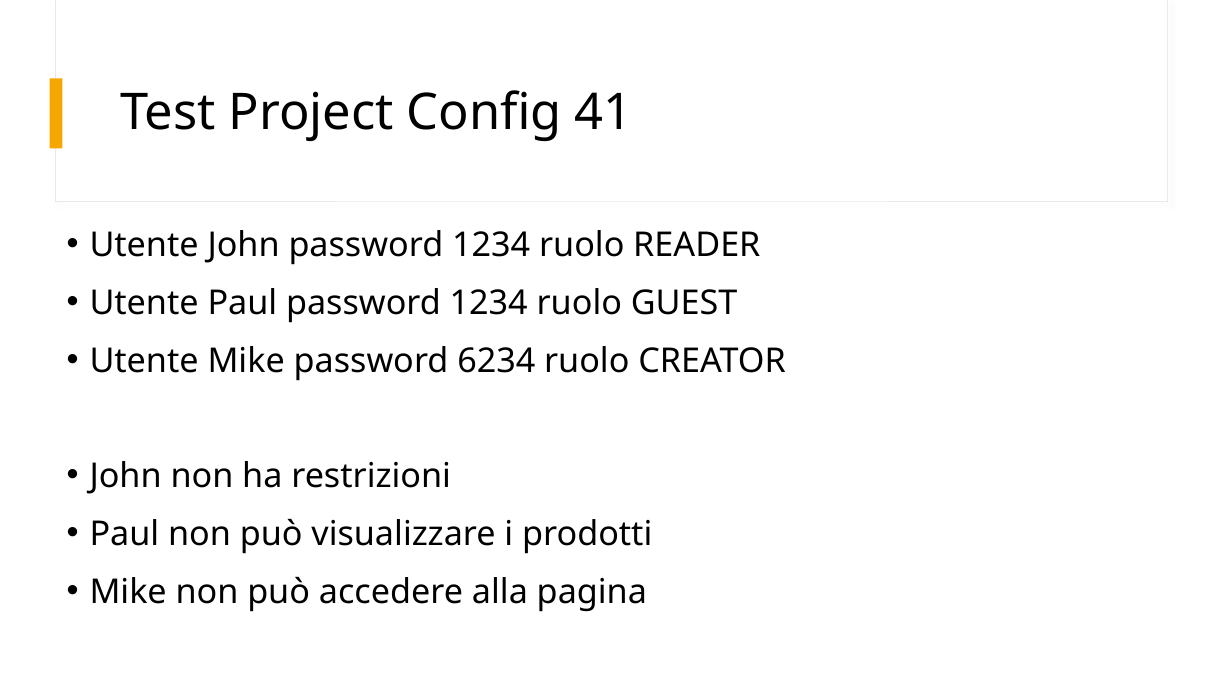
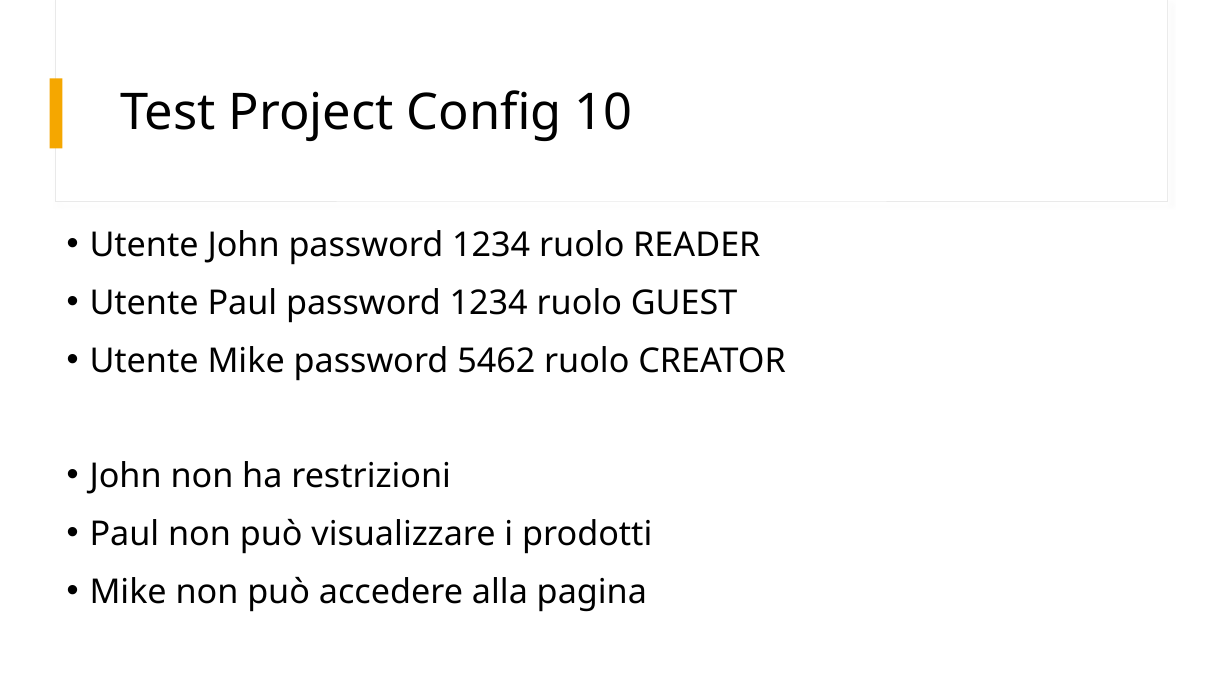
41: 41 -> 10
6234: 6234 -> 5462
